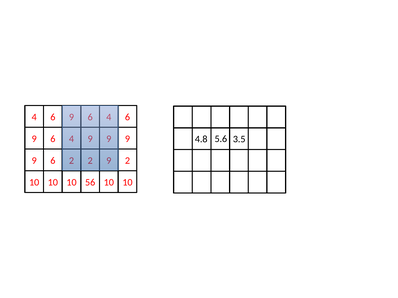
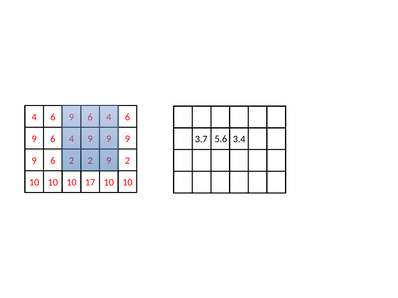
4.8: 4.8 -> 3.7
3.5: 3.5 -> 3.4
56: 56 -> 17
